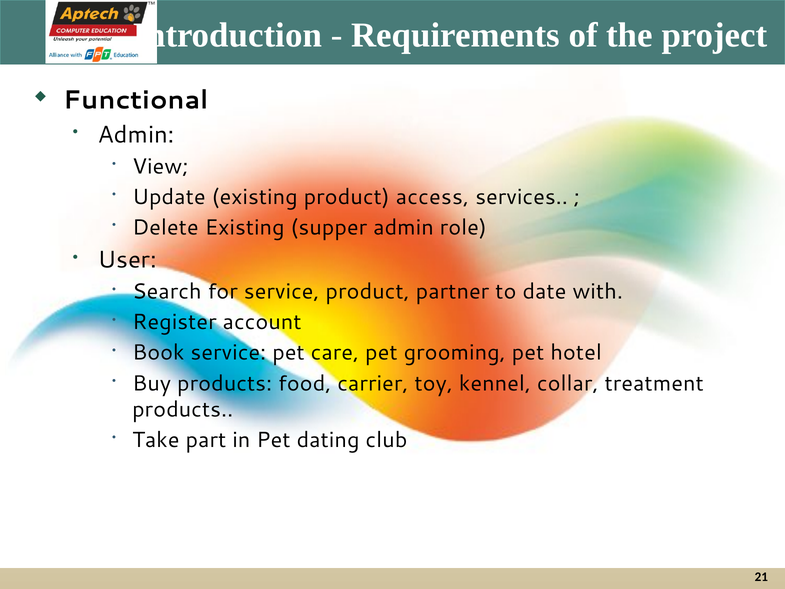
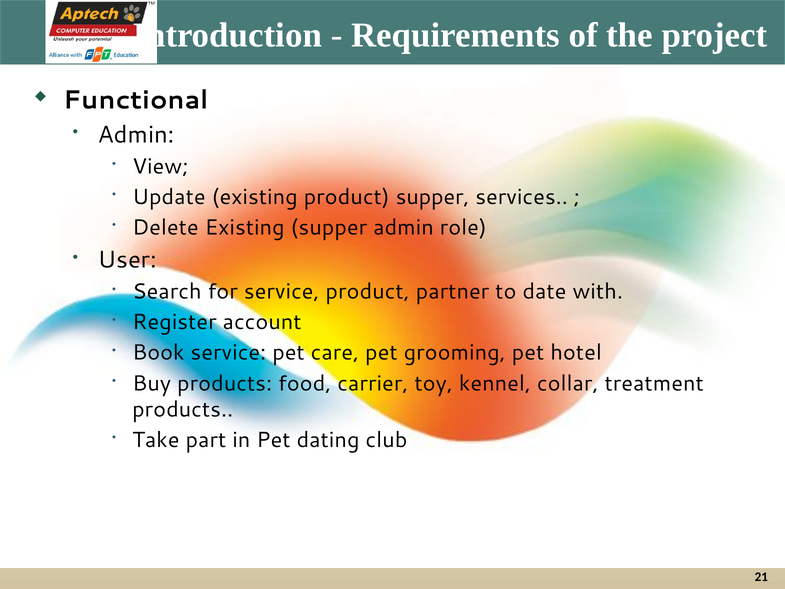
product access: access -> supper
